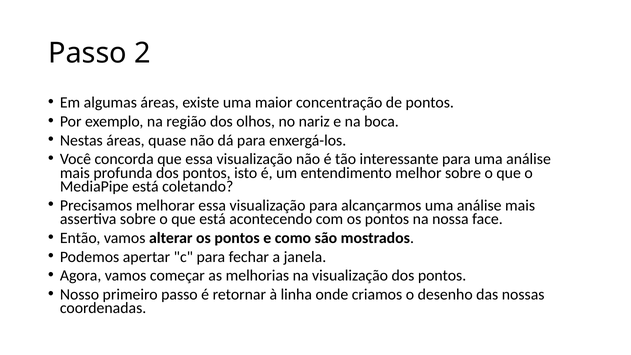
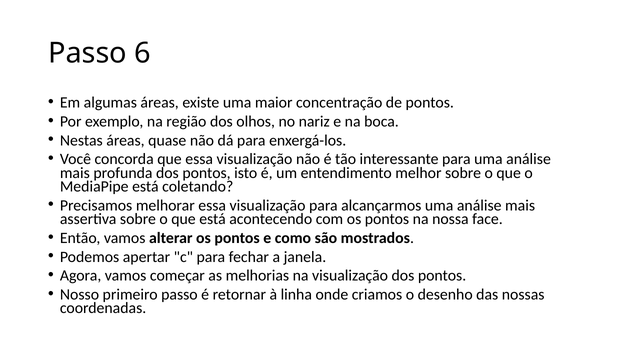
2: 2 -> 6
